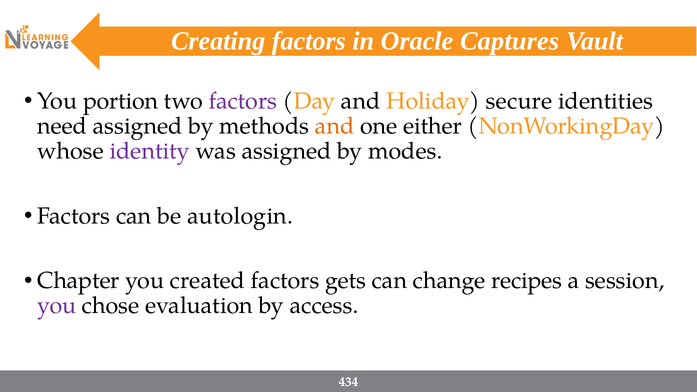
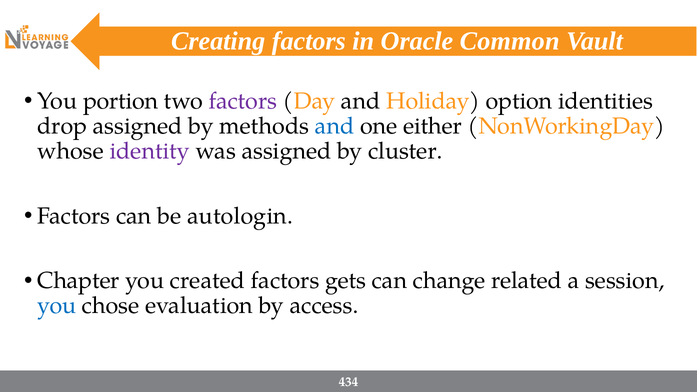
Captures: Captures -> Common
secure: secure -> option
need: need -> drop
and at (335, 126) colour: orange -> blue
modes: modes -> cluster
recipes: recipes -> related
you at (57, 306) colour: purple -> blue
